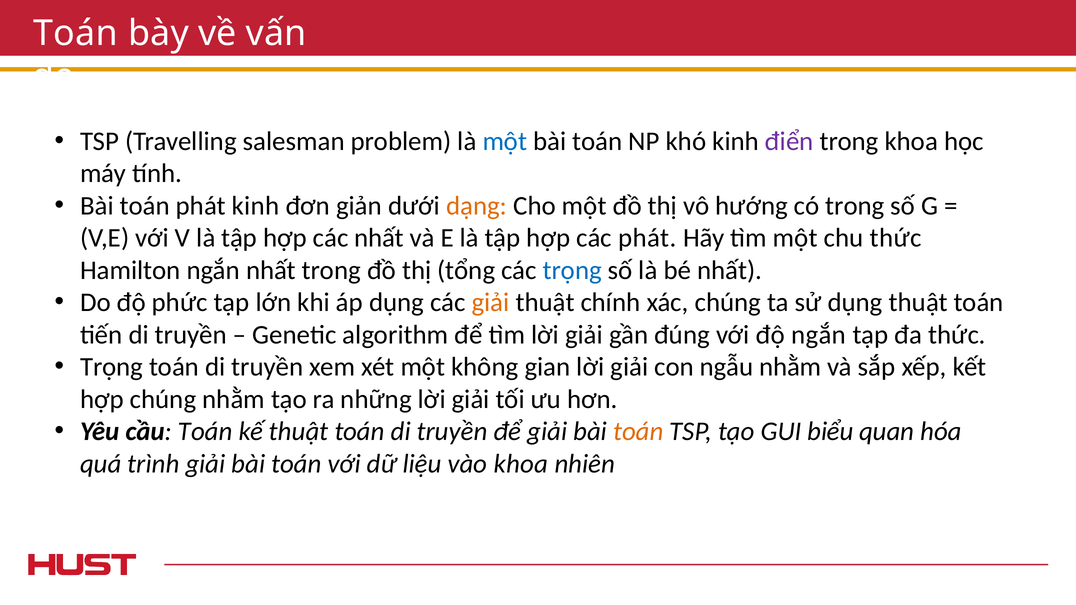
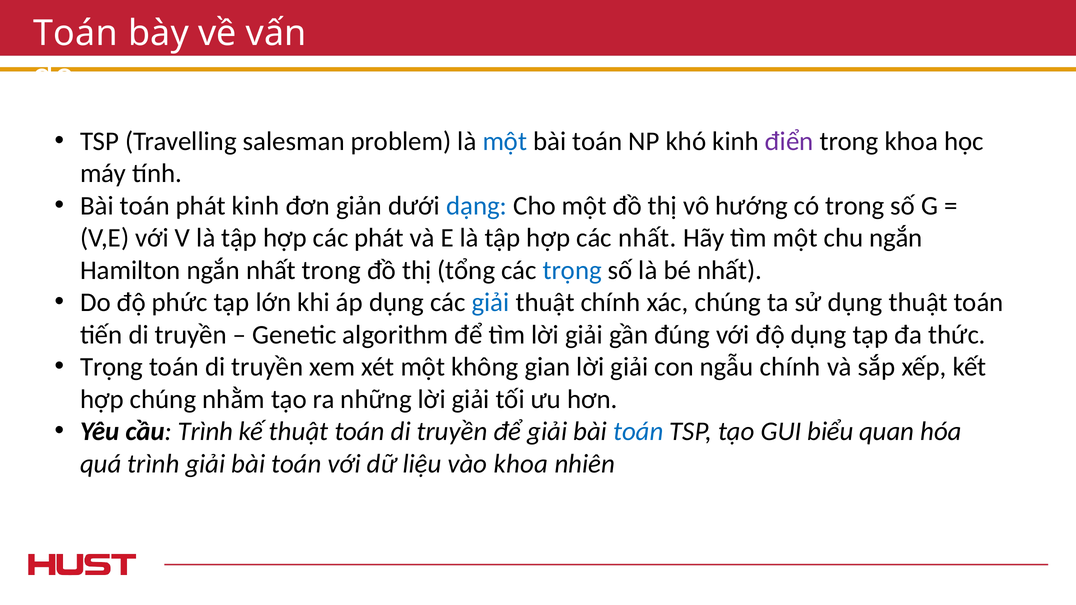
dạng colour: orange -> blue
các nhất: nhất -> phát
các phát: phát -> nhất
chu thức: thức -> ngắn
giải at (491, 303) colour: orange -> blue
độ ngắn: ngắn -> dụng
ngẫu nhằm: nhằm -> chính
cầu Toán: Toán -> Trình
toán at (638, 432) colour: orange -> blue
